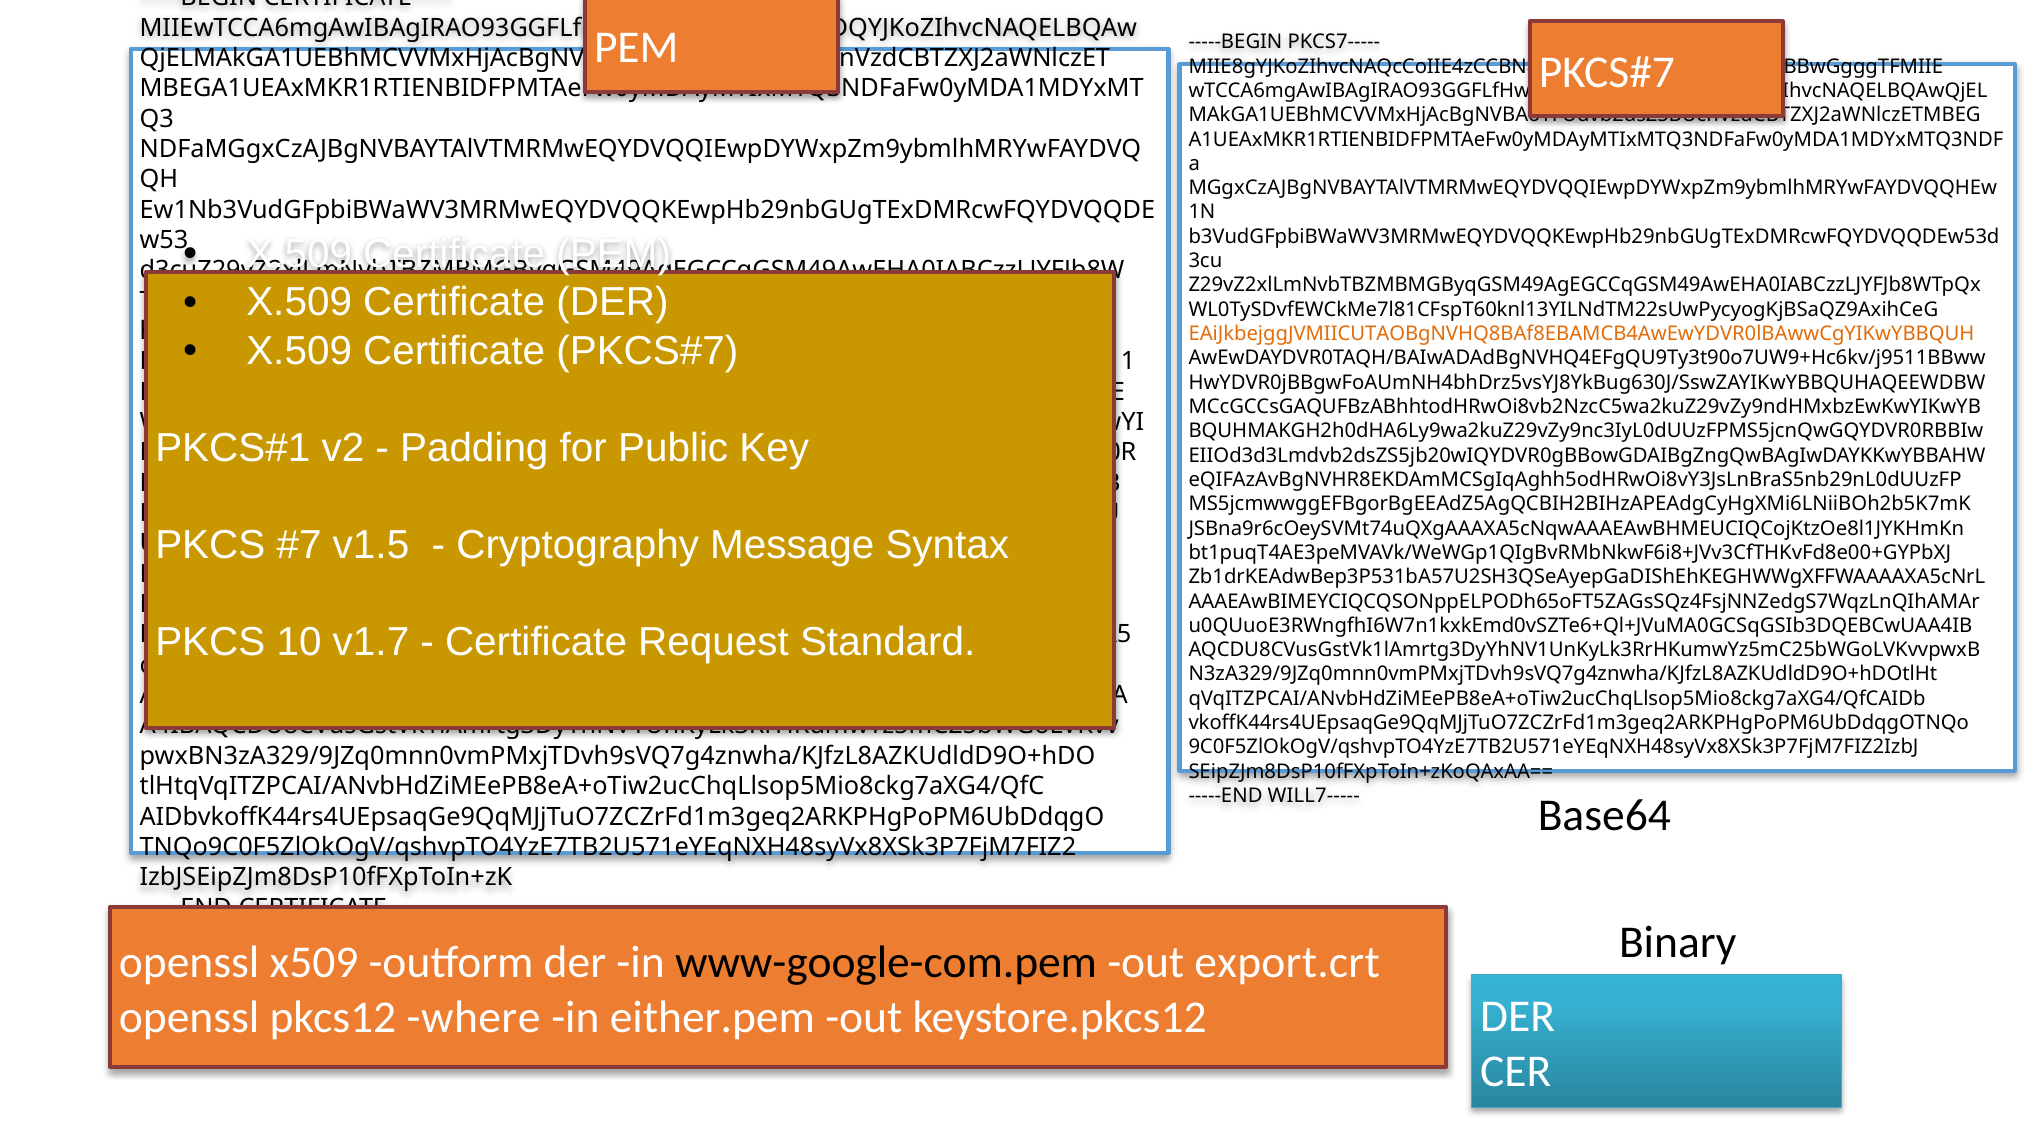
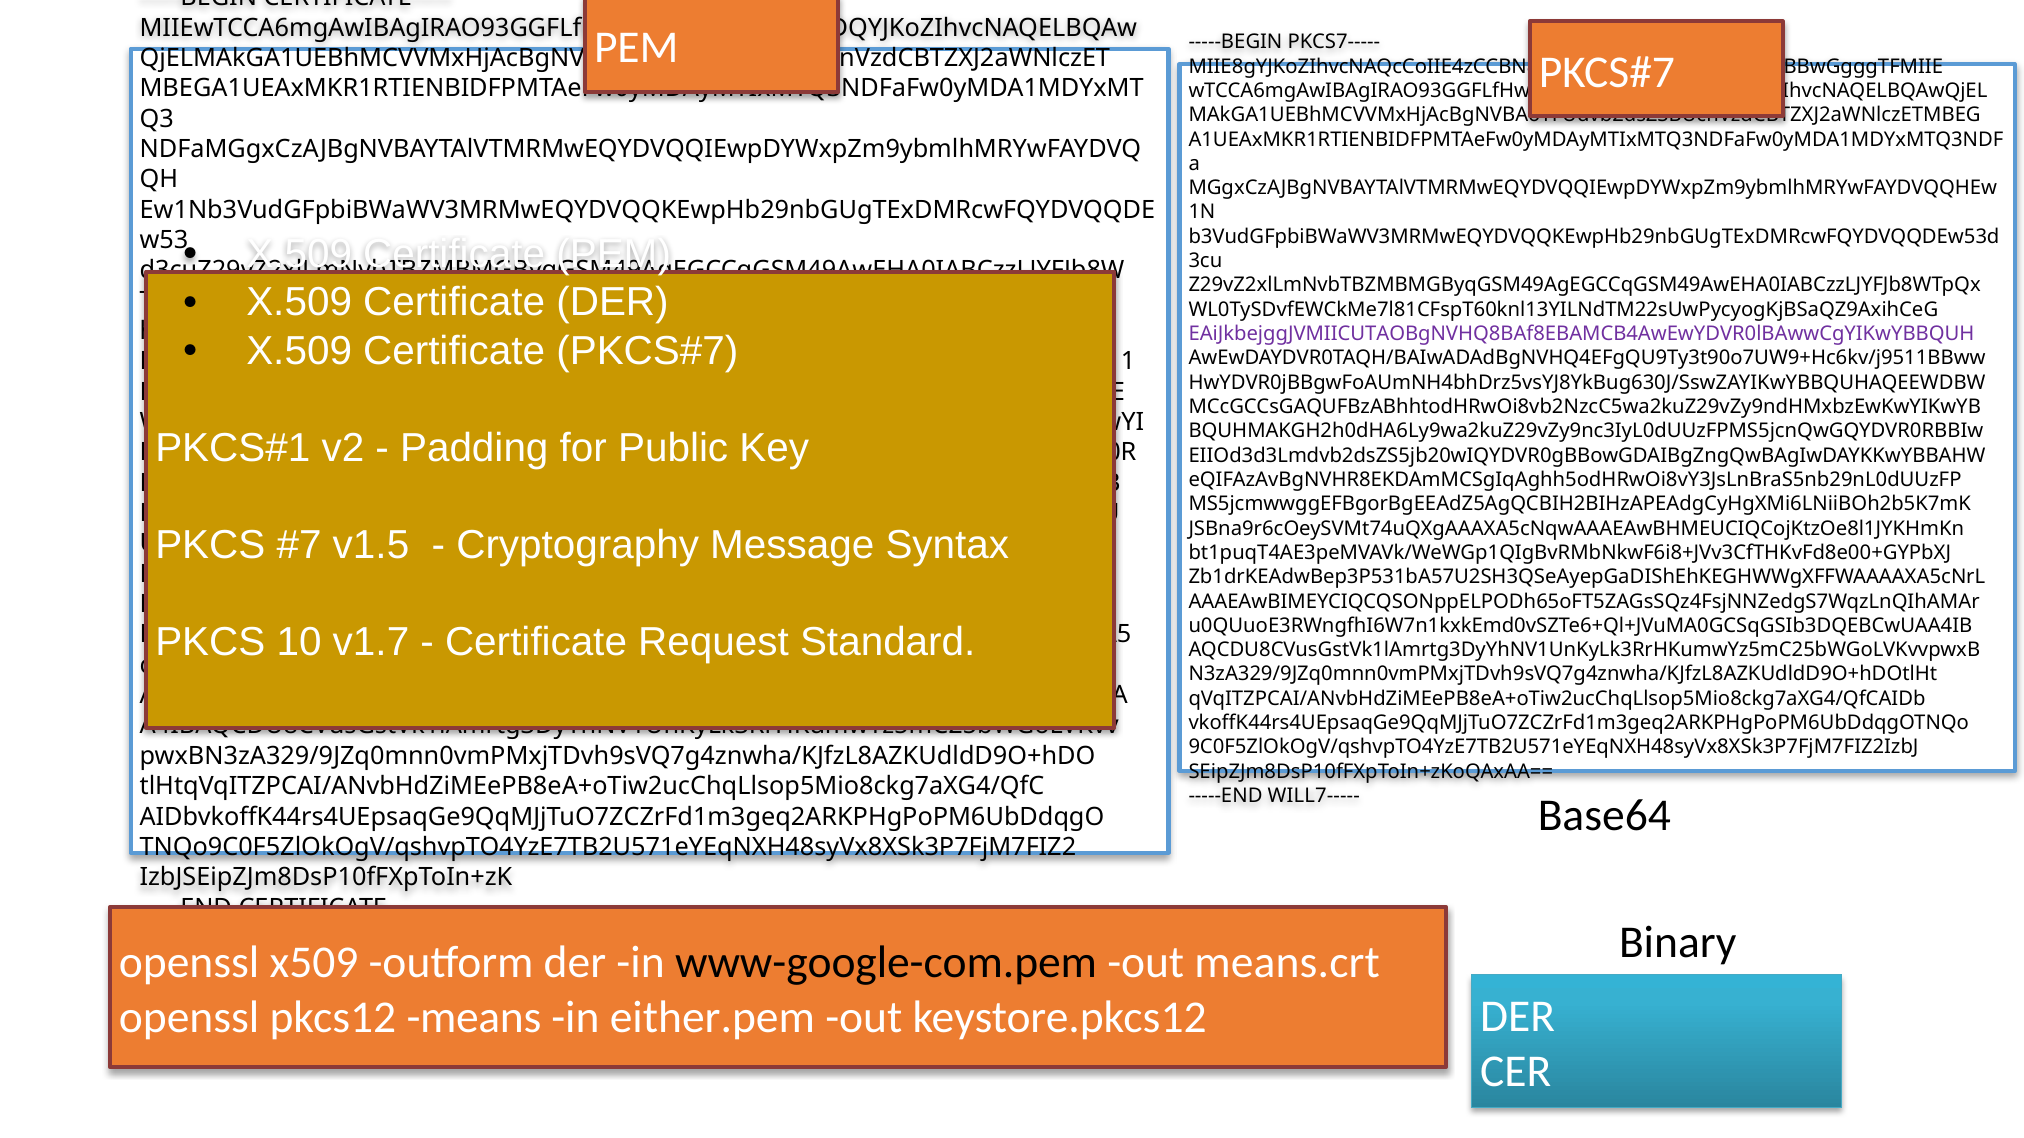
EAiJkbejggJVMIICUTAOBgNVHQ8BAf8EBAMCB4AwEwYDVR0lBAwwCgYIKwYBBQUH colour: orange -> purple
export.crt: export.crt -> means.crt
where: where -> means
